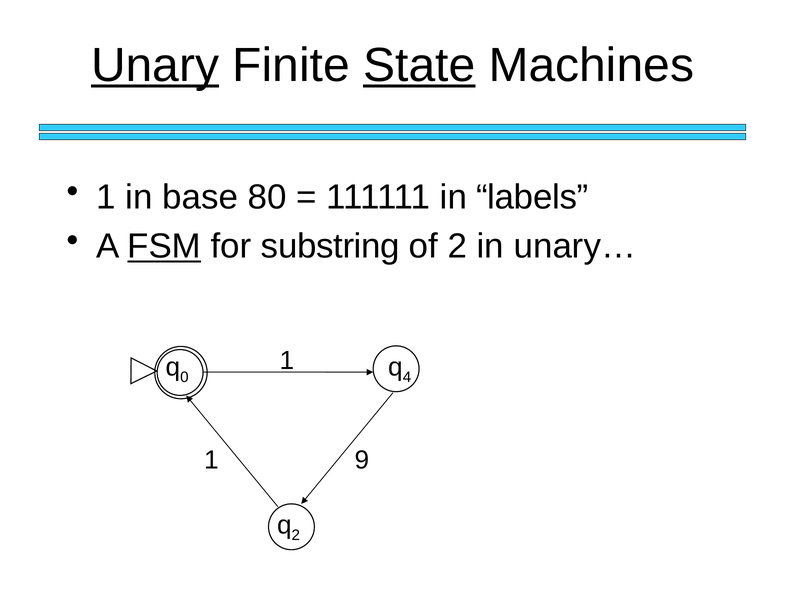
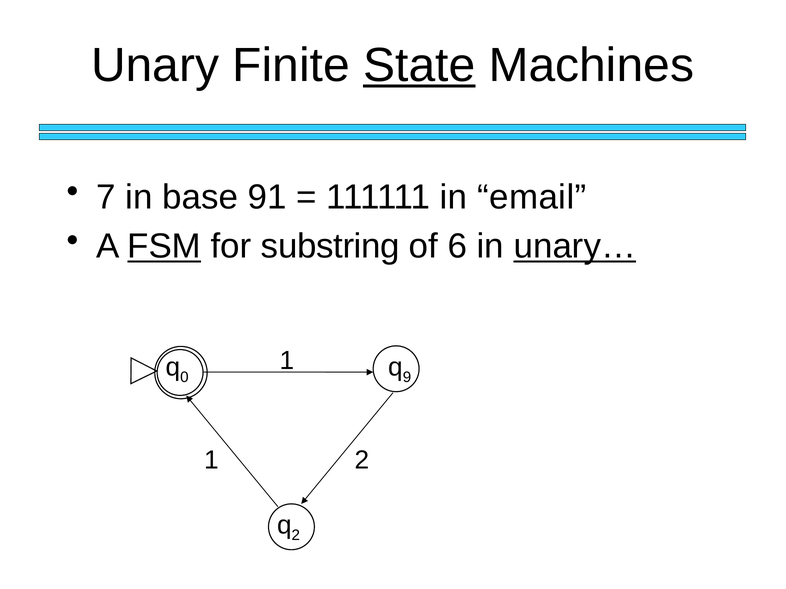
Unary underline: present -> none
1 at (106, 198): 1 -> 7
80: 80 -> 91
labels: labels -> email
of 2: 2 -> 6
unary… underline: none -> present
4: 4 -> 9
1 9: 9 -> 2
